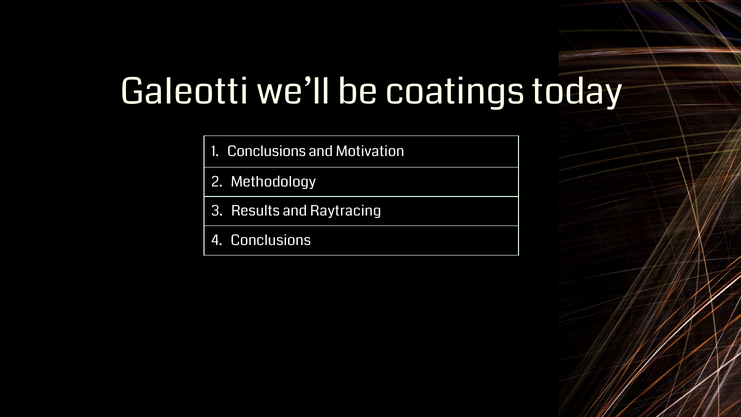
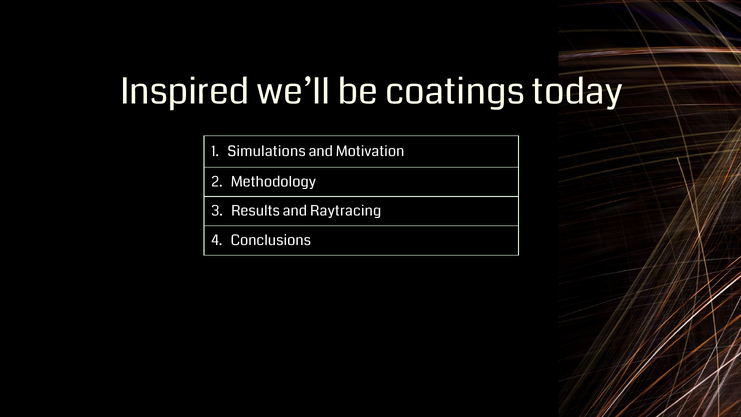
Galeotti: Galeotti -> Inspired
1 Conclusions: Conclusions -> Simulations
